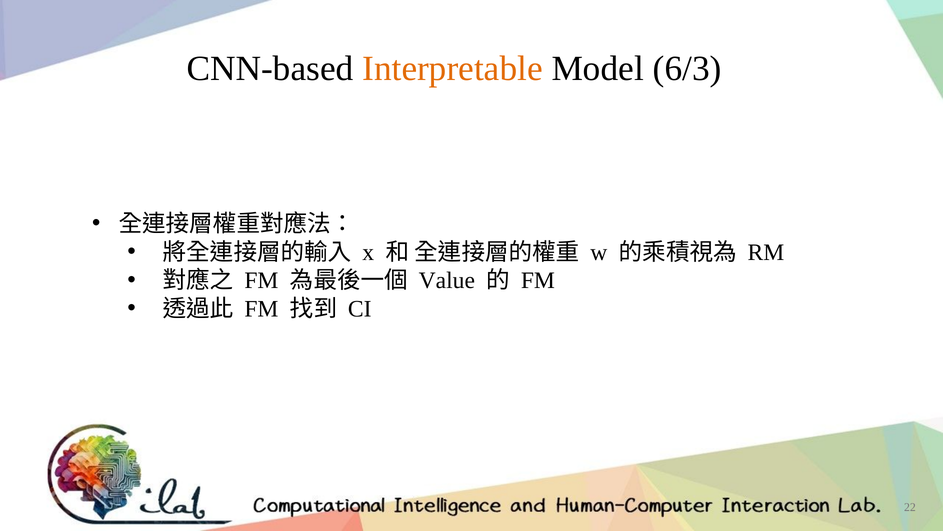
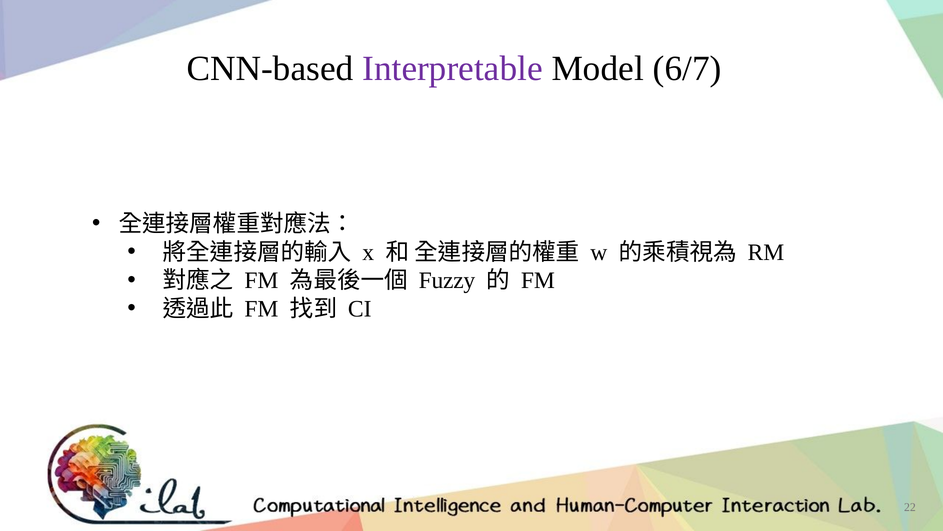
Interpretable colour: orange -> purple
6/3: 6/3 -> 6/7
Value: Value -> Fuzzy
